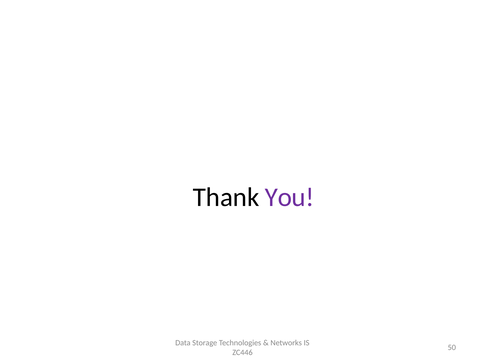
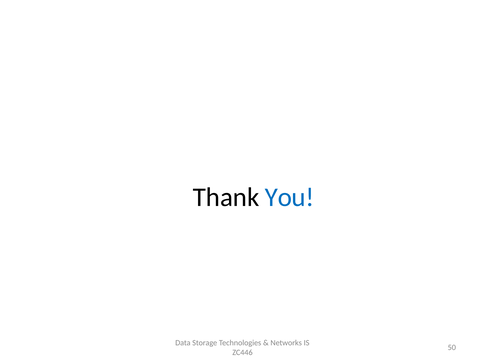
You colour: purple -> blue
